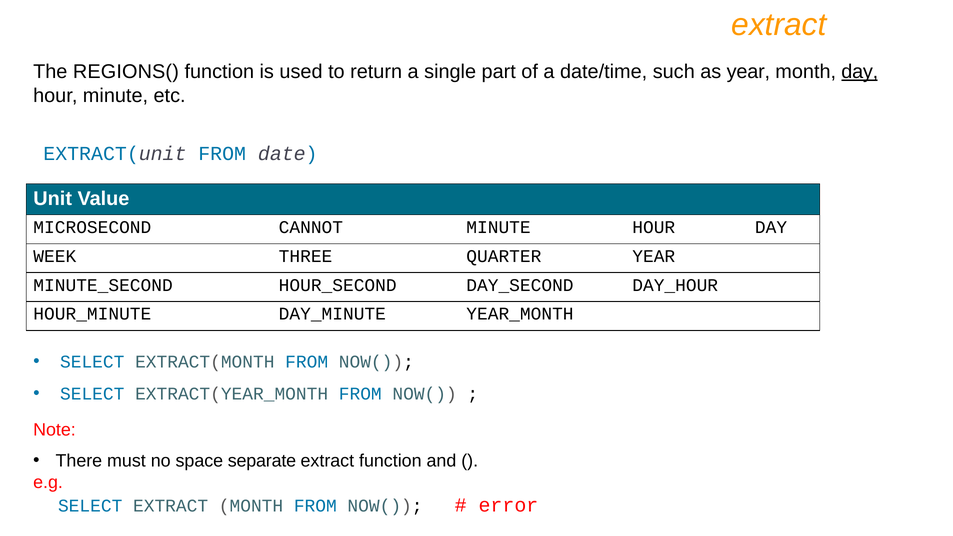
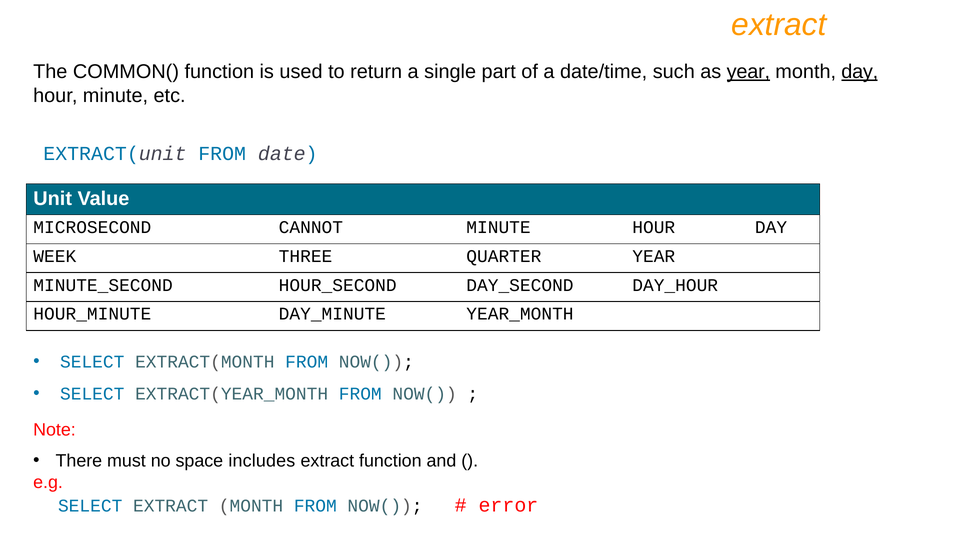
REGIONS(: REGIONS( -> COMMON(
year at (748, 72) underline: none -> present
separate: separate -> includes
